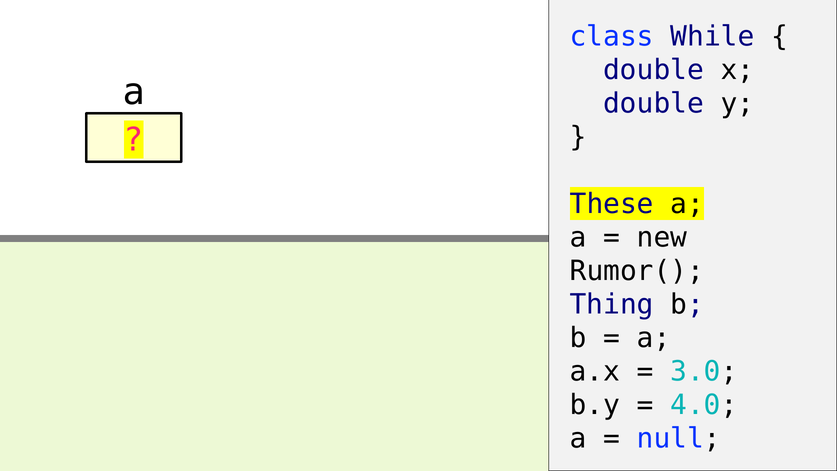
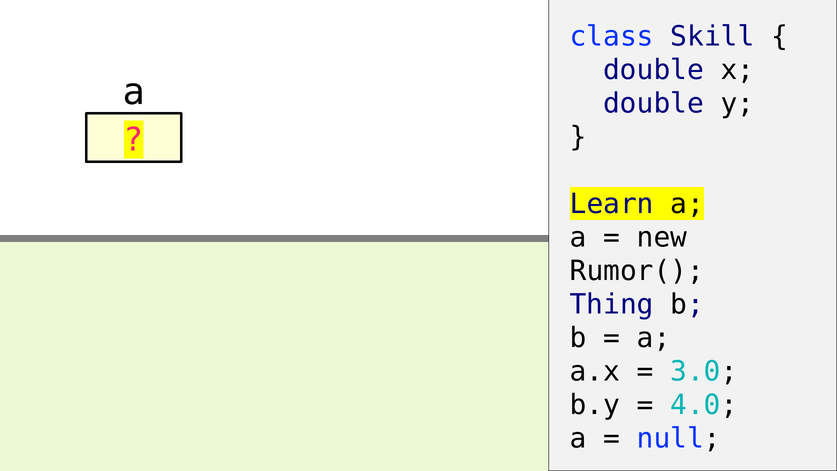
While: While -> Skill
These: These -> Learn
